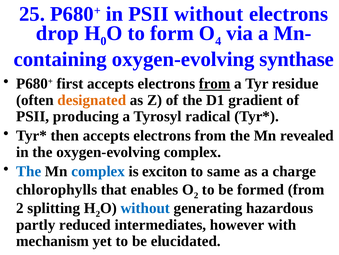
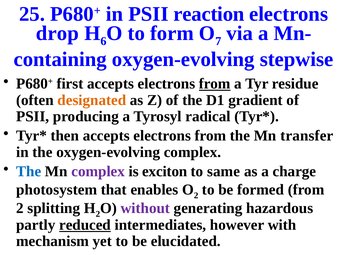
PSII without: without -> reaction
0: 0 -> 6
4: 4 -> 7
synthase: synthase -> stepwise
revealed: revealed -> transfer
complex at (98, 171) colour: blue -> purple
chlorophylls: chlorophylls -> photosystem
without at (145, 208) colour: blue -> purple
reduced underline: none -> present
